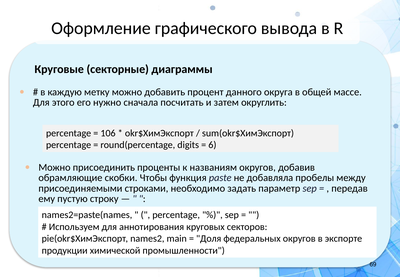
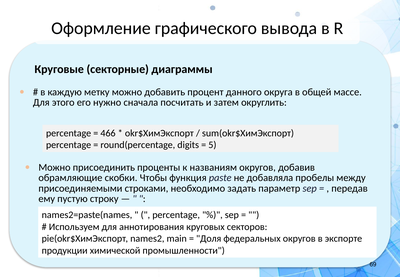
106: 106 -> 466
6: 6 -> 5
